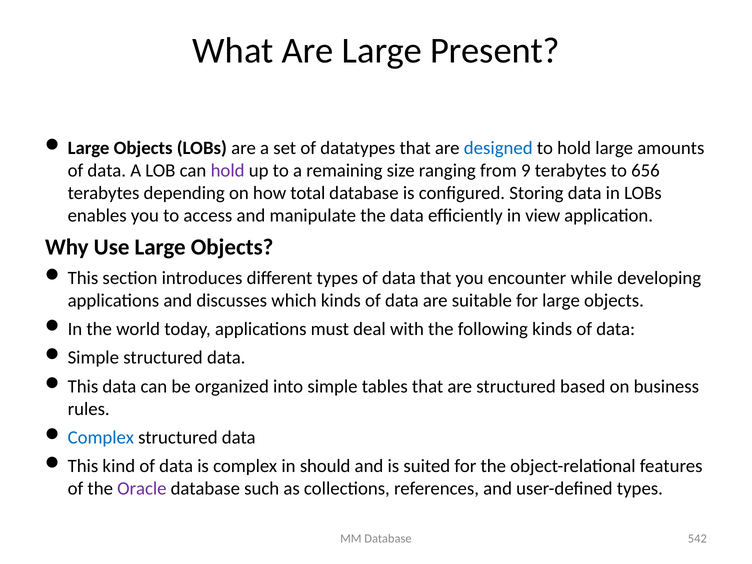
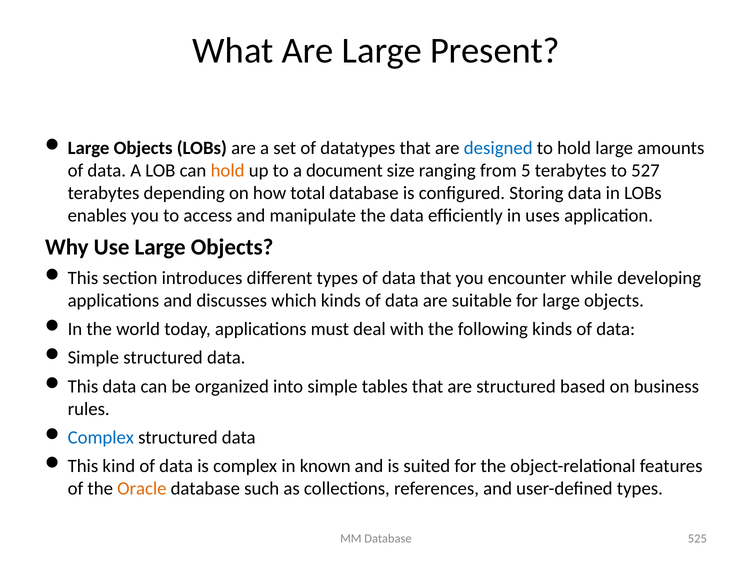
hold at (228, 171) colour: purple -> orange
remaining: remaining -> document
9: 9 -> 5
656: 656 -> 527
view: view -> uses
should: should -> known
Oracle colour: purple -> orange
542: 542 -> 525
